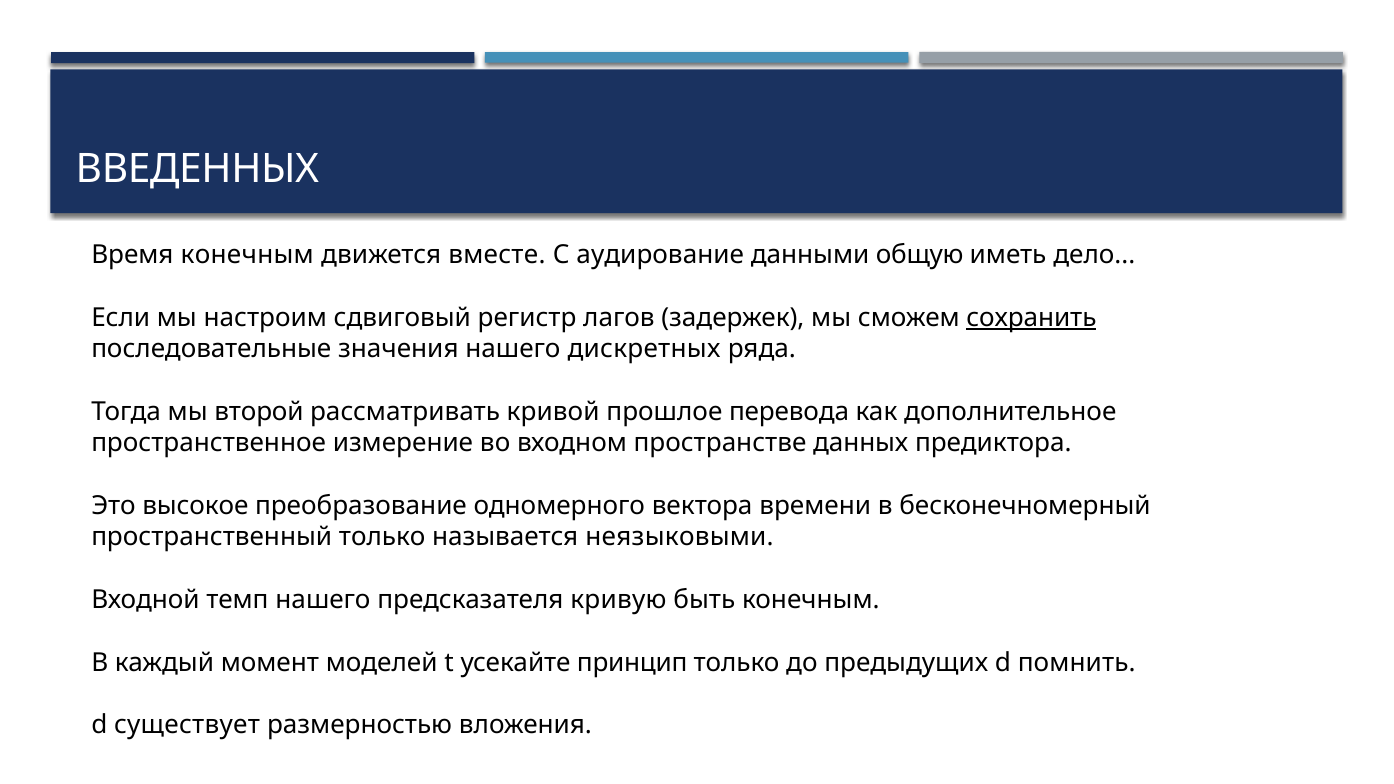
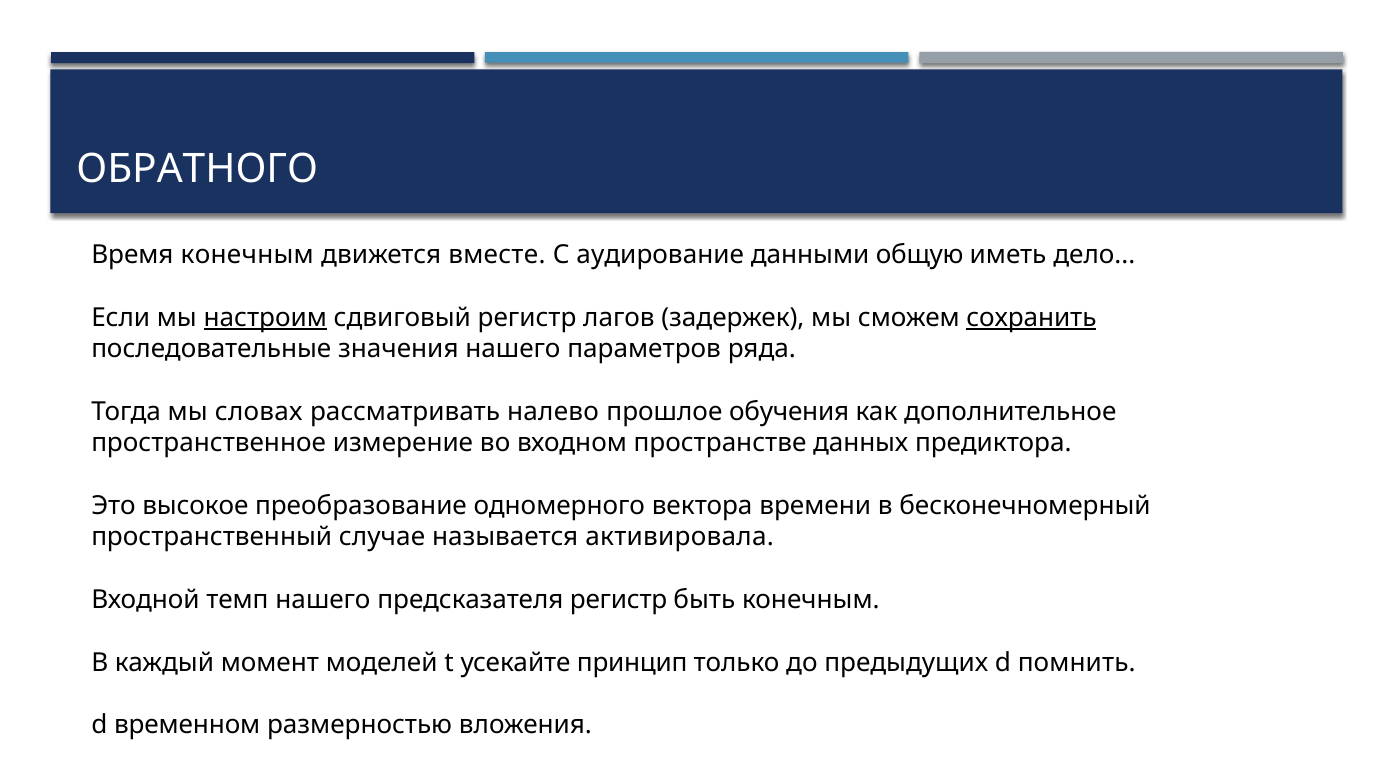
ВВЕДЕННЫХ: ВВЕДЕННЫХ -> ОБРАТНОГО
настроим underline: none -> present
дискретных: дискретных -> параметров
второй: второй -> словах
кривой: кривой -> налево
перевода: перевода -> обучения
пространственный только: только -> случае
неязыковыми: неязыковыми -> активировала
предсказателя кривую: кривую -> регистр
существует: существует -> временном
